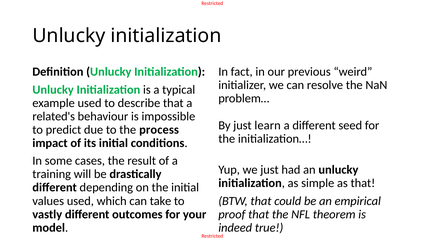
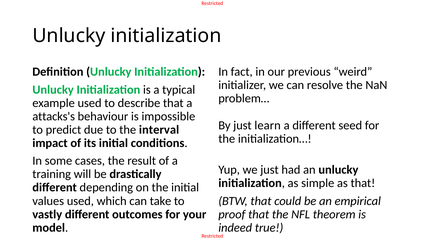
related's: related's -> attacks's
process: process -> interval
